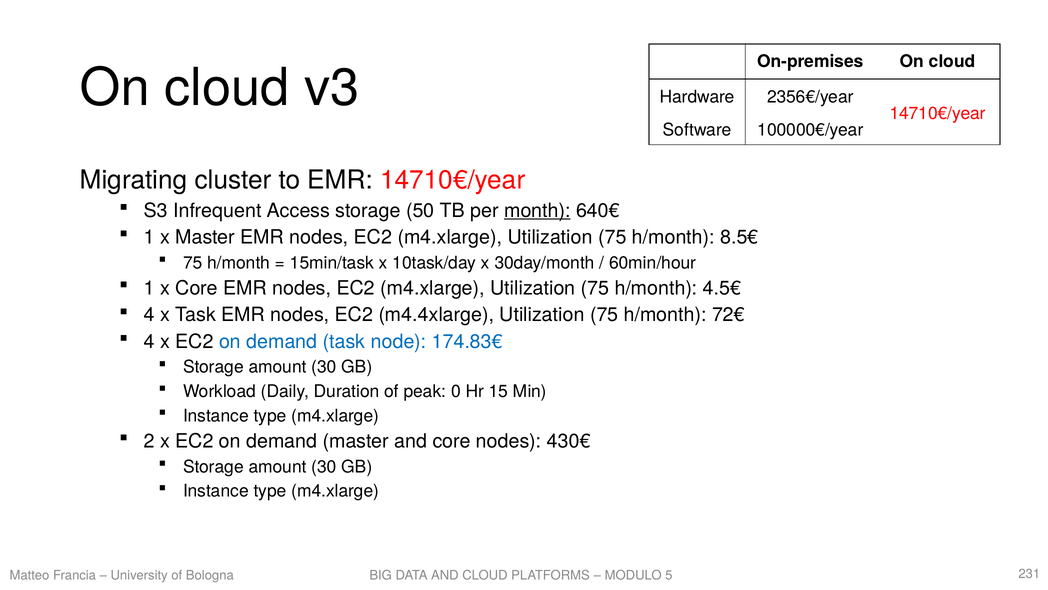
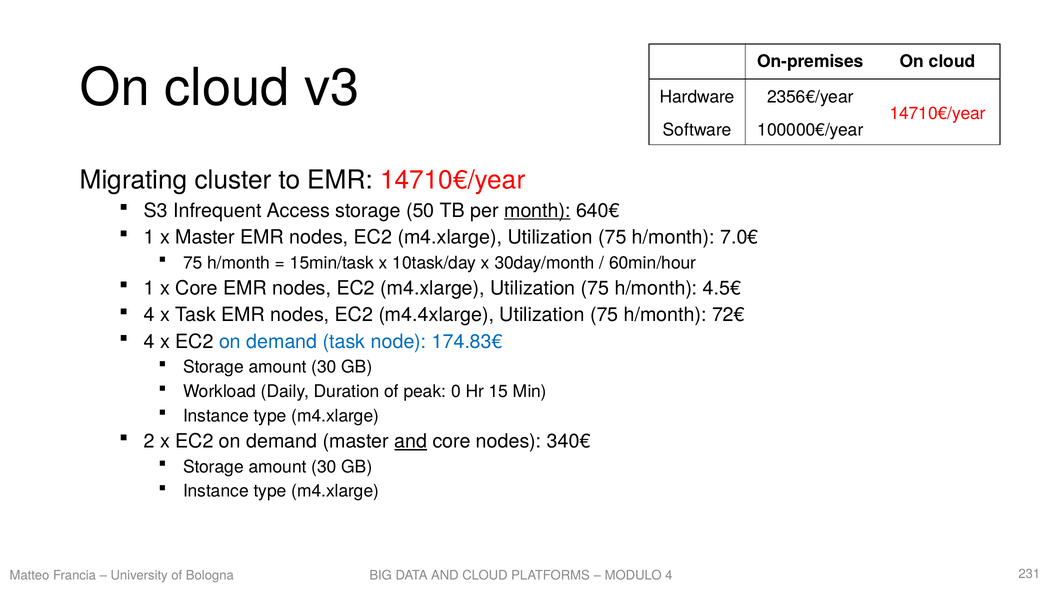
8.5€: 8.5€ -> 7.0€
and at (411, 441) underline: none -> present
430€: 430€ -> 340€
5 at (669, 575): 5 -> 4
